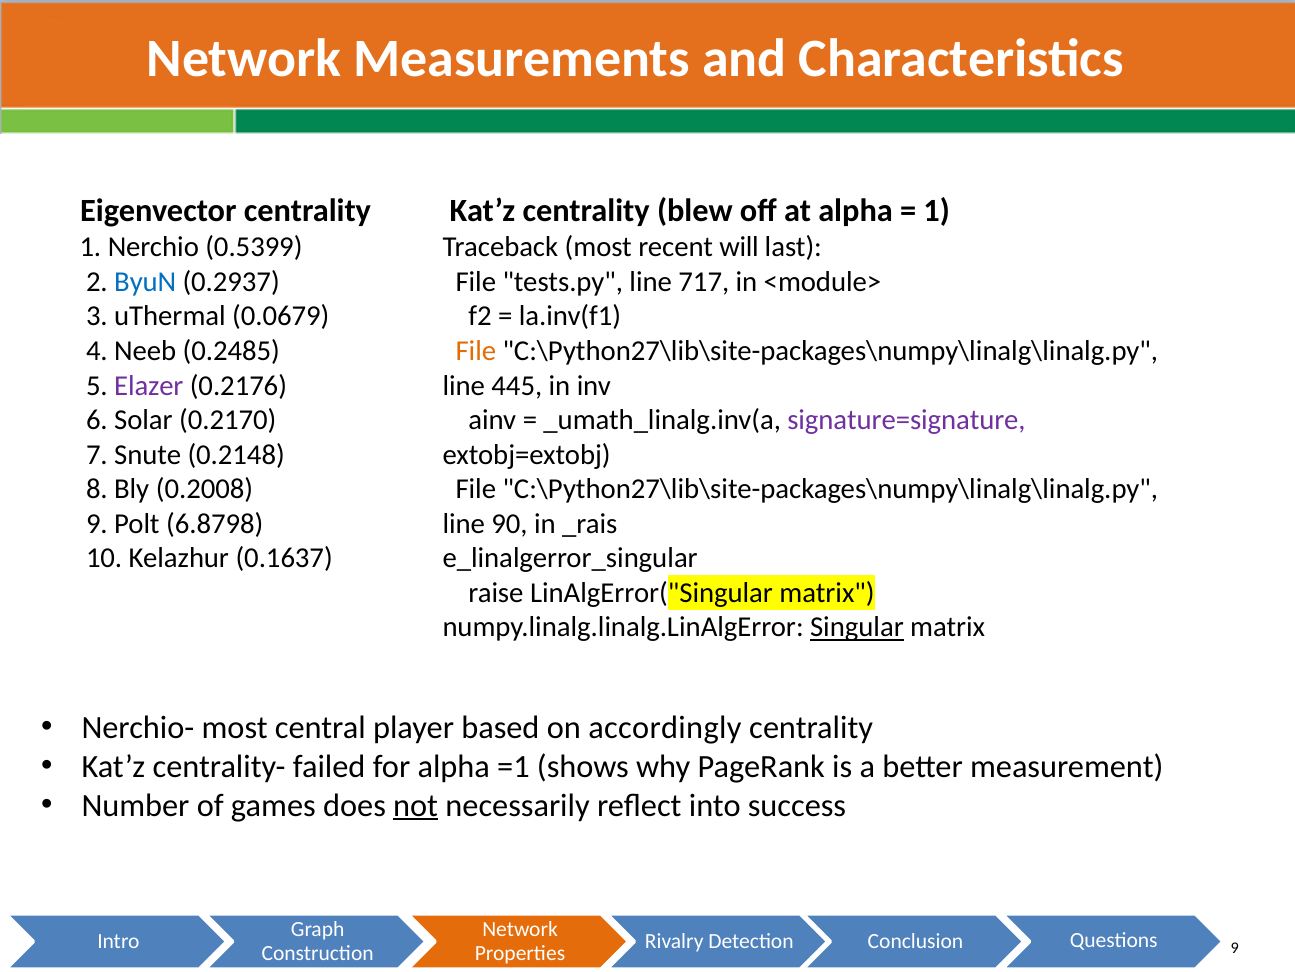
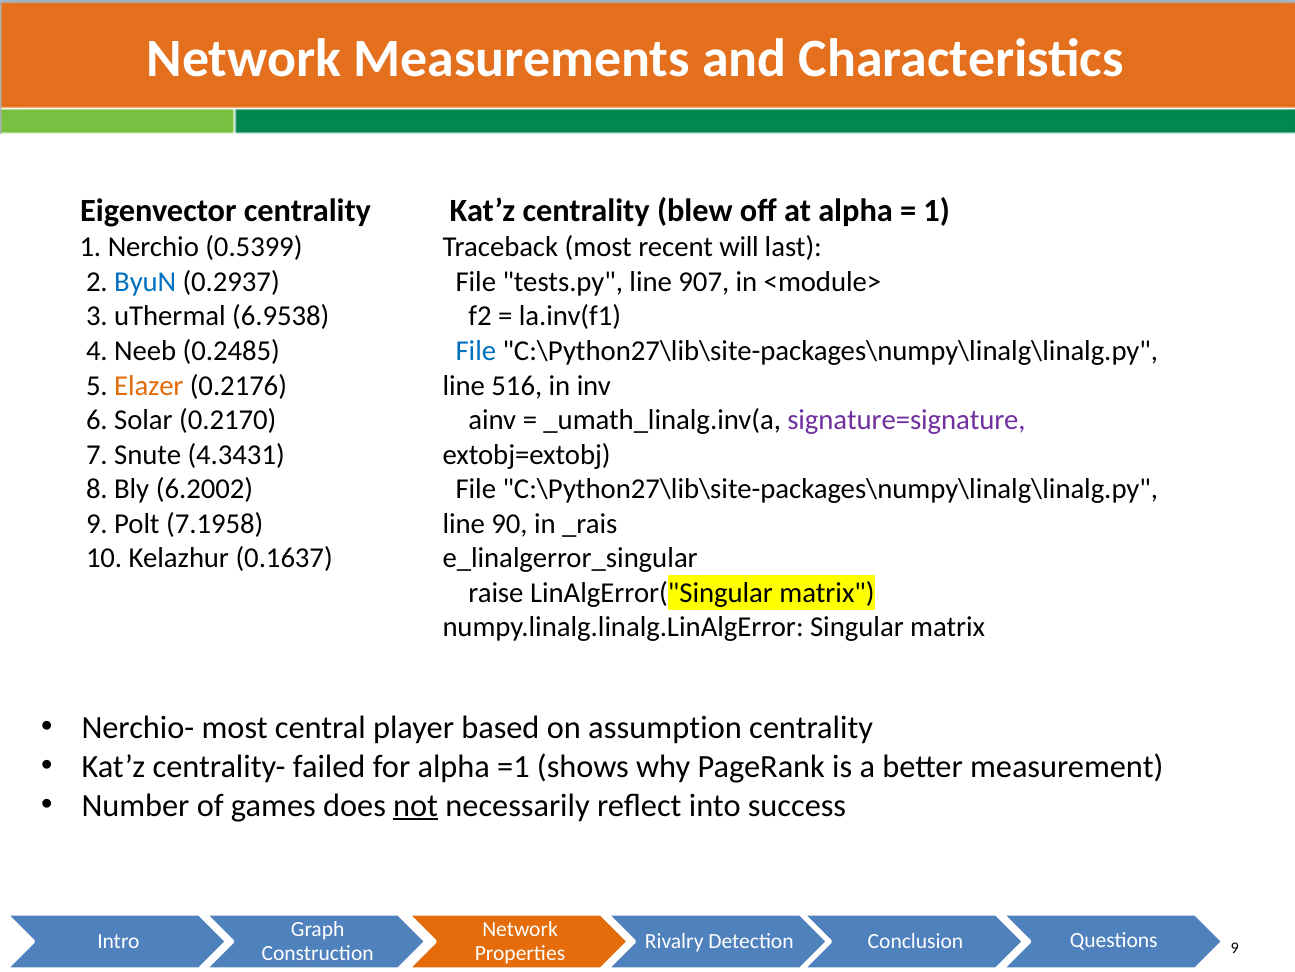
717: 717 -> 907
0.0679: 0.0679 -> 6.9538
File at (476, 351) colour: orange -> blue
Elazer colour: purple -> orange
445: 445 -> 516
0.2148: 0.2148 -> 4.3431
0.2008: 0.2008 -> 6.2002
6.8798: 6.8798 -> 7.1958
Singular underline: present -> none
accordingly: accordingly -> assumption
